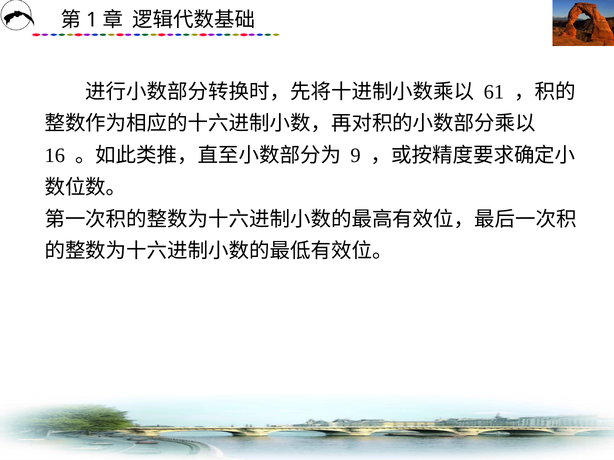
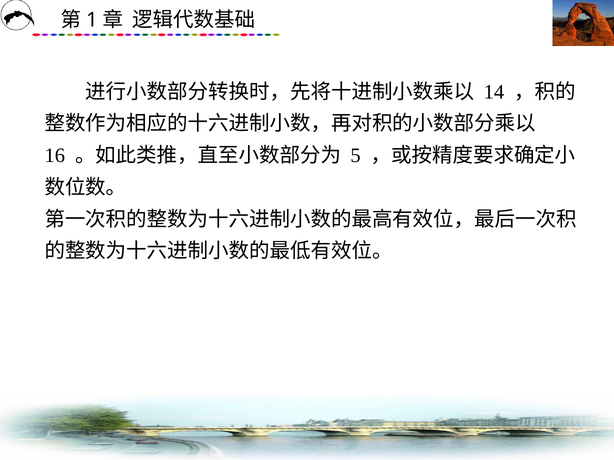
61: 61 -> 14
9: 9 -> 5
